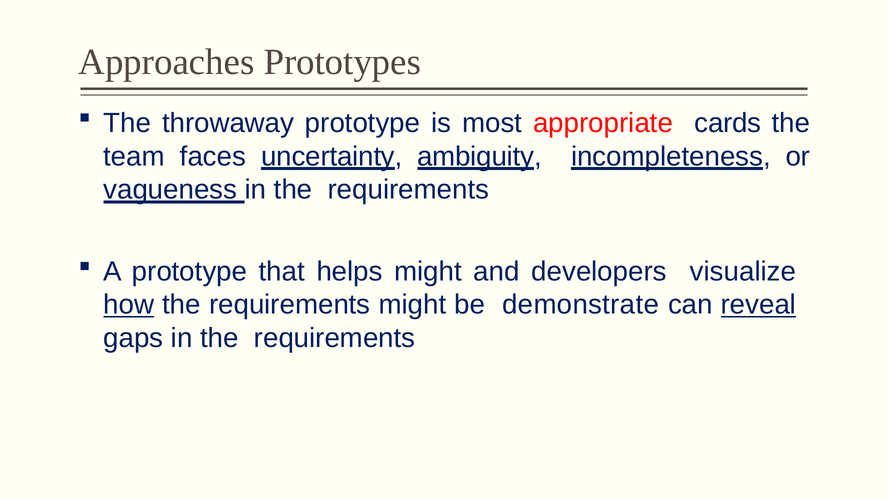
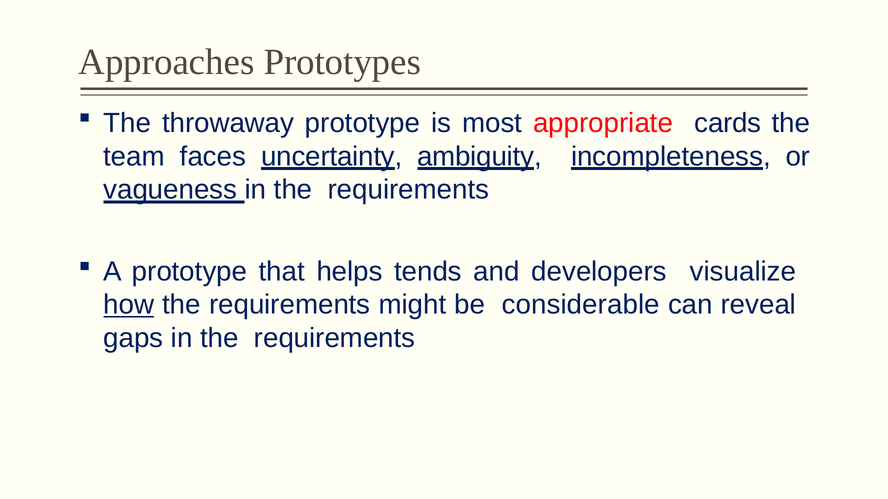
helps might: might -> tends
demonstrate: demonstrate -> considerable
reveal underline: present -> none
